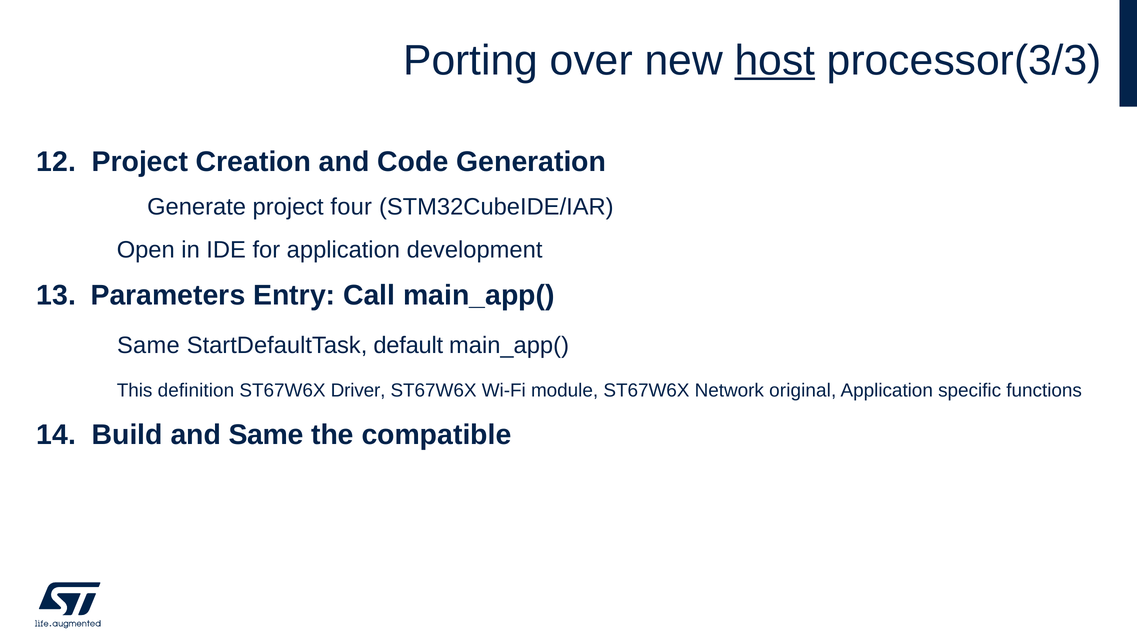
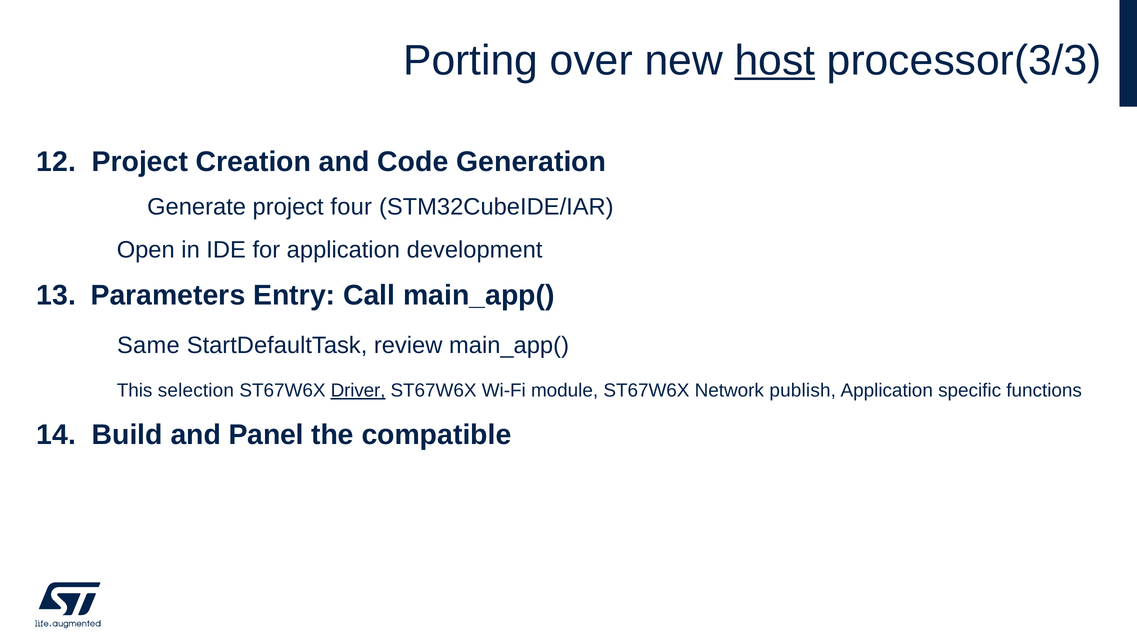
default: default -> review
definition: definition -> selection
Driver underline: none -> present
original: original -> publish
and Same: Same -> Panel
